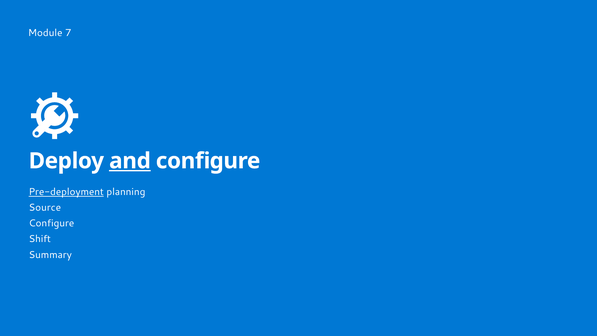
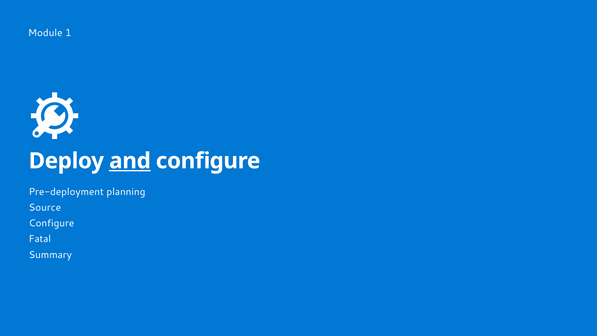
7: 7 -> 1
Pre-deployment underline: present -> none
Shift: Shift -> Fatal
